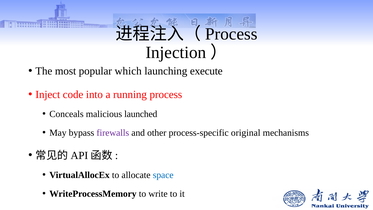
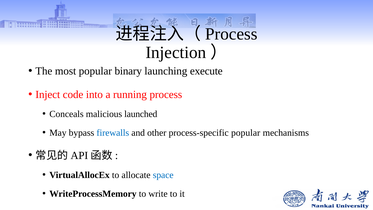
which: which -> binary
firewalls colour: purple -> blue
process-specific original: original -> popular
